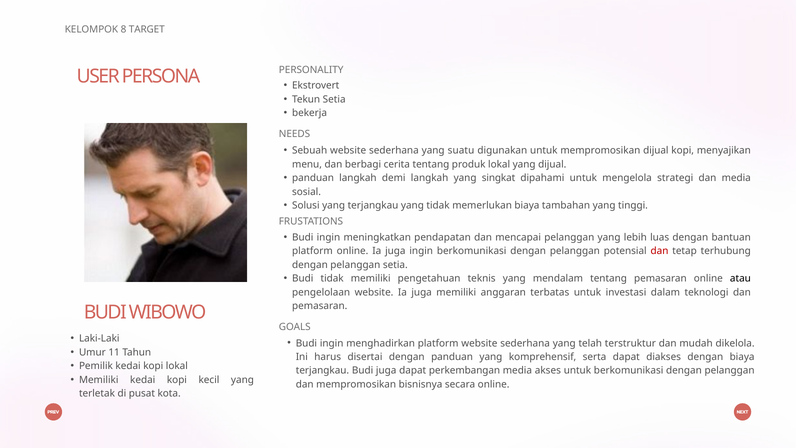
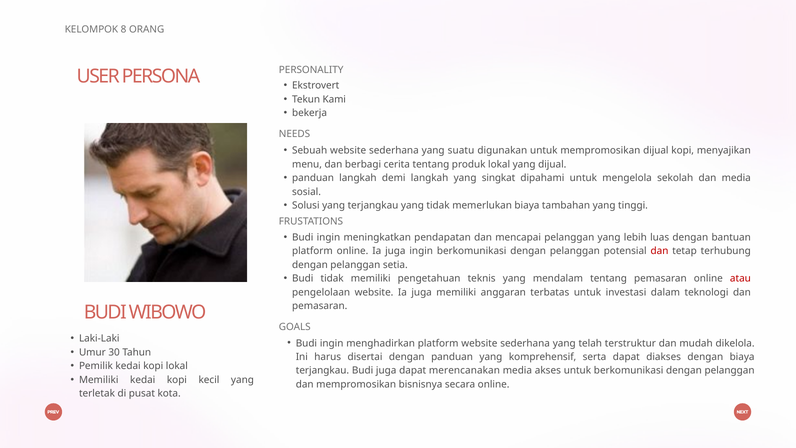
TARGET: TARGET -> ORANG
Tekun Setia: Setia -> Kami
strategi: strategi -> sekolah
atau colour: black -> red
11: 11 -> 30
perkembangan: perkembangan -> merencanakan
